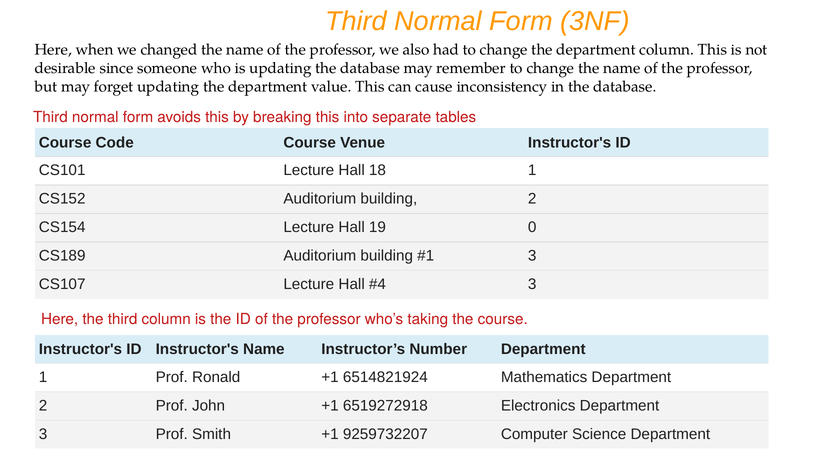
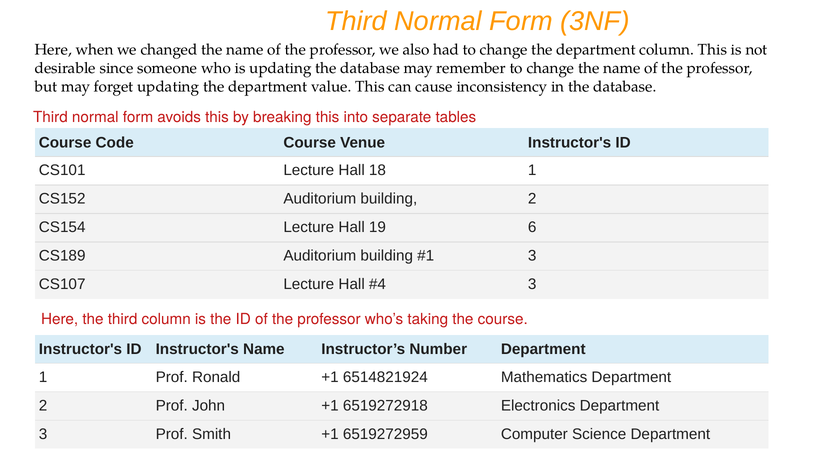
0: 0 -> 6
9259732207: 9259732207 -> 6519272959
